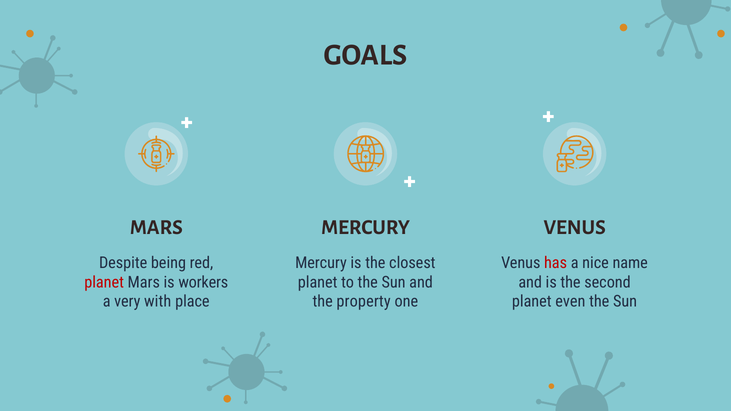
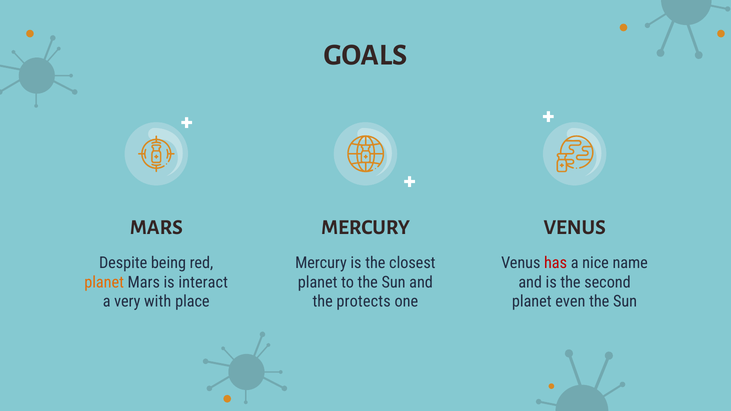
planet at (104, 282) colour: red -> orange
workers: workers -> interact
property: property -> protects
